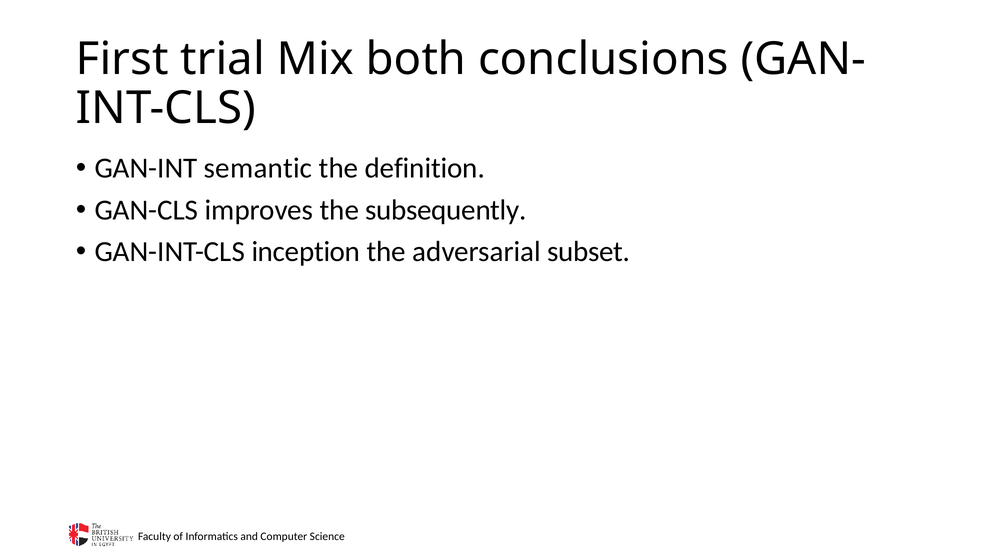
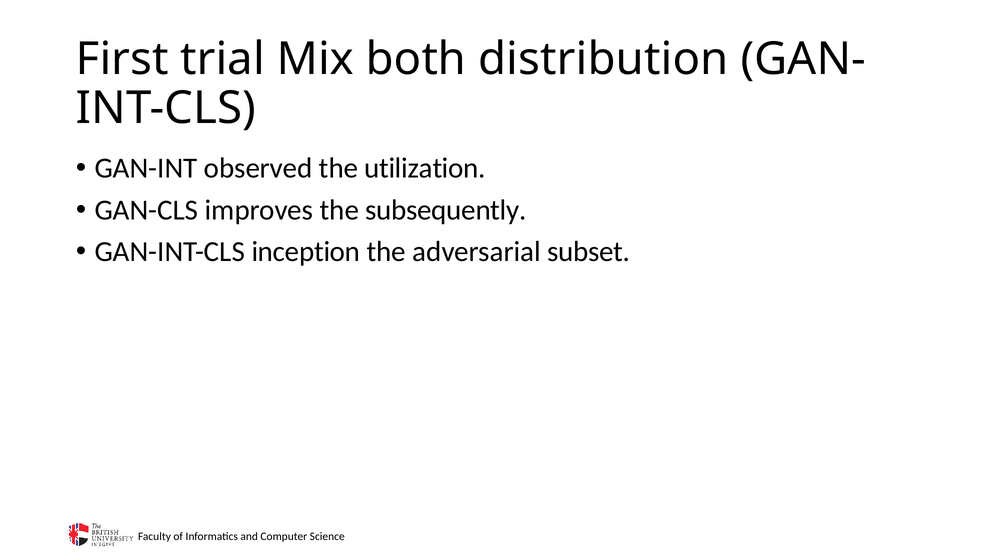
conclusions: conclusions -> distribution
semantic: semantic -> observed
definition: definition -> utilization
